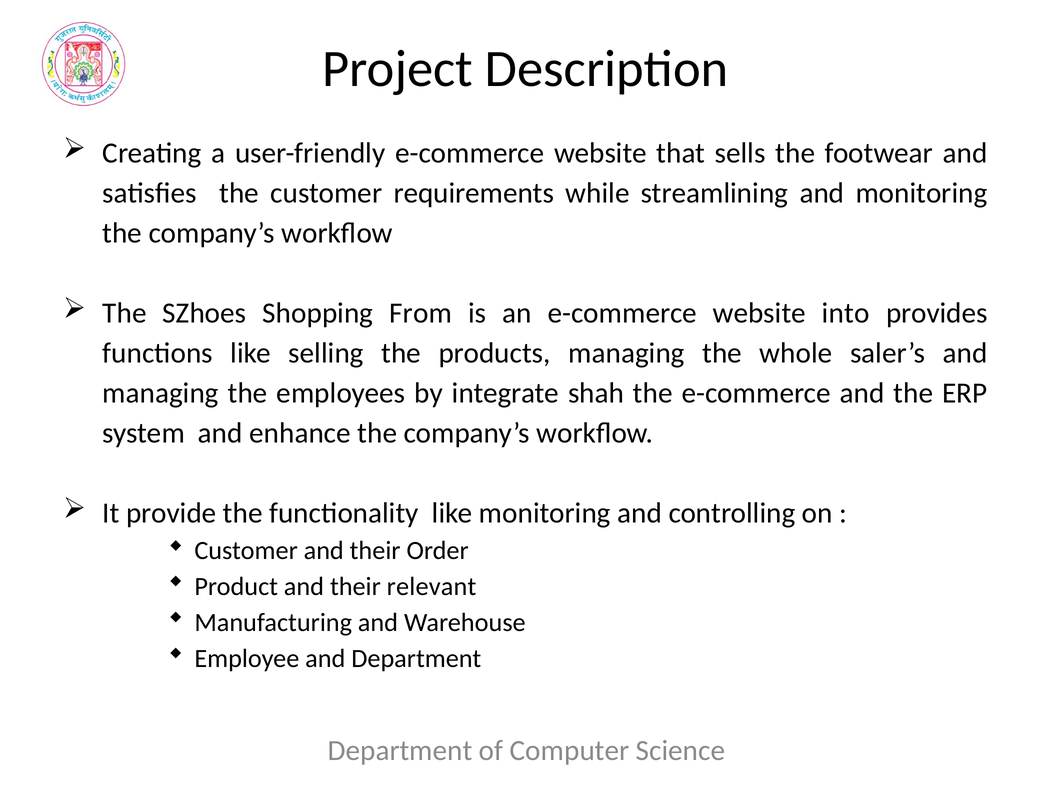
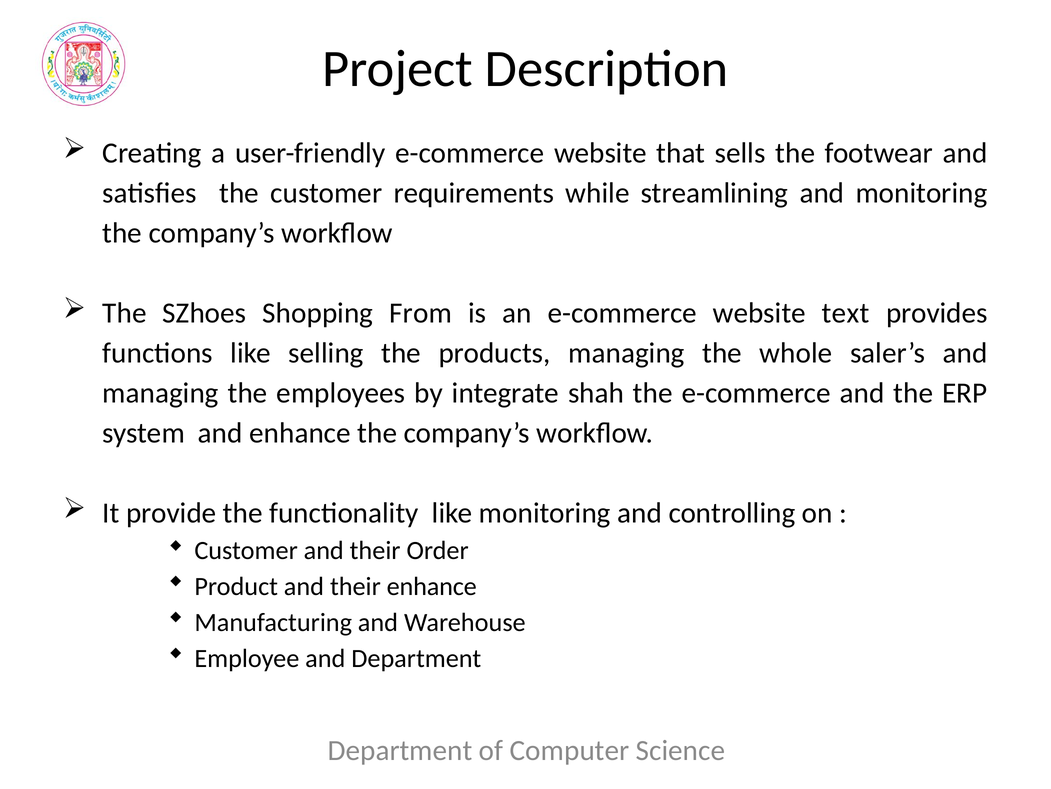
into: into -> text
their relevant: relevant -> enhance
